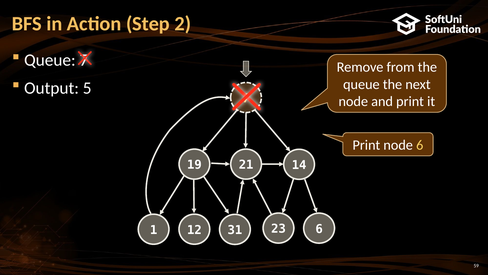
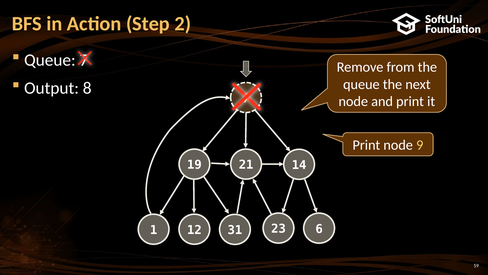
5: 5 -> 8
node 6: 6 -> 9
